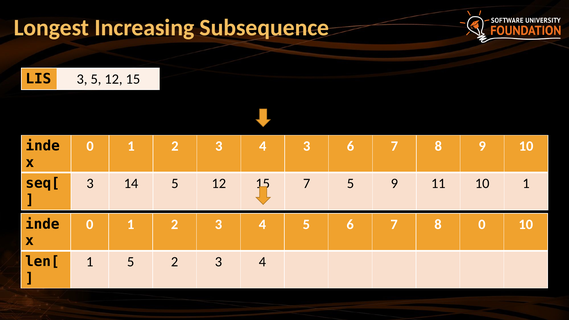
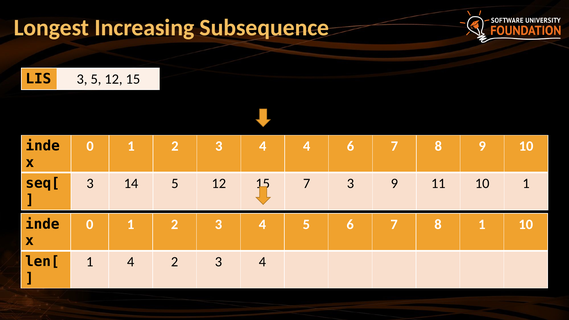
4 3: 3 -> 4
7 5: 5 -> 3
8 0: 0 -> 1
1 5: 5 -> 4
